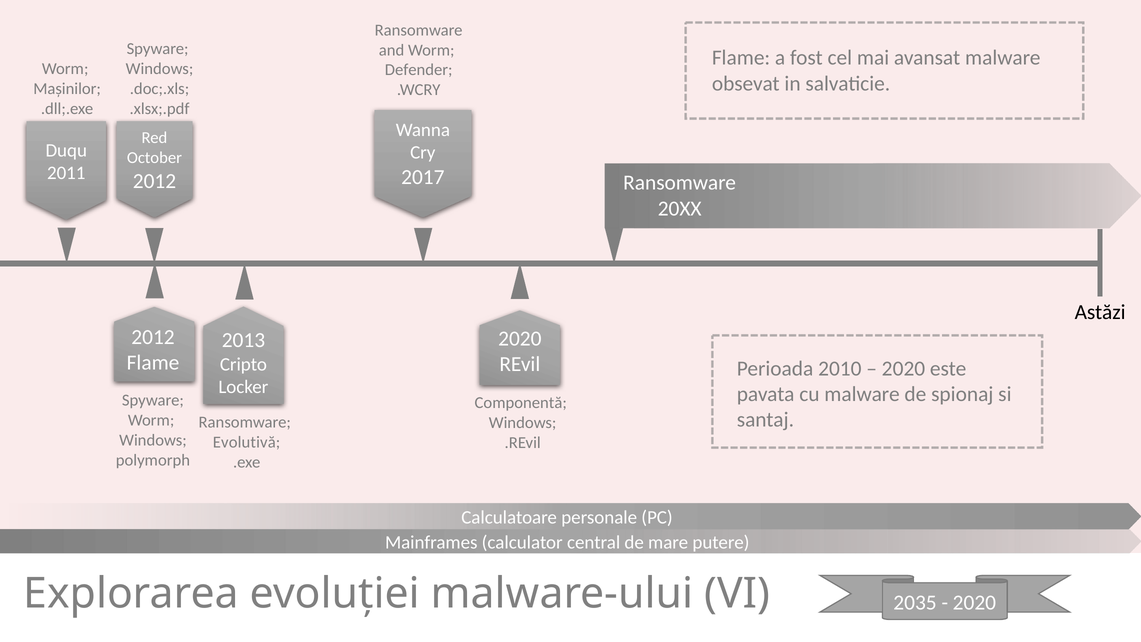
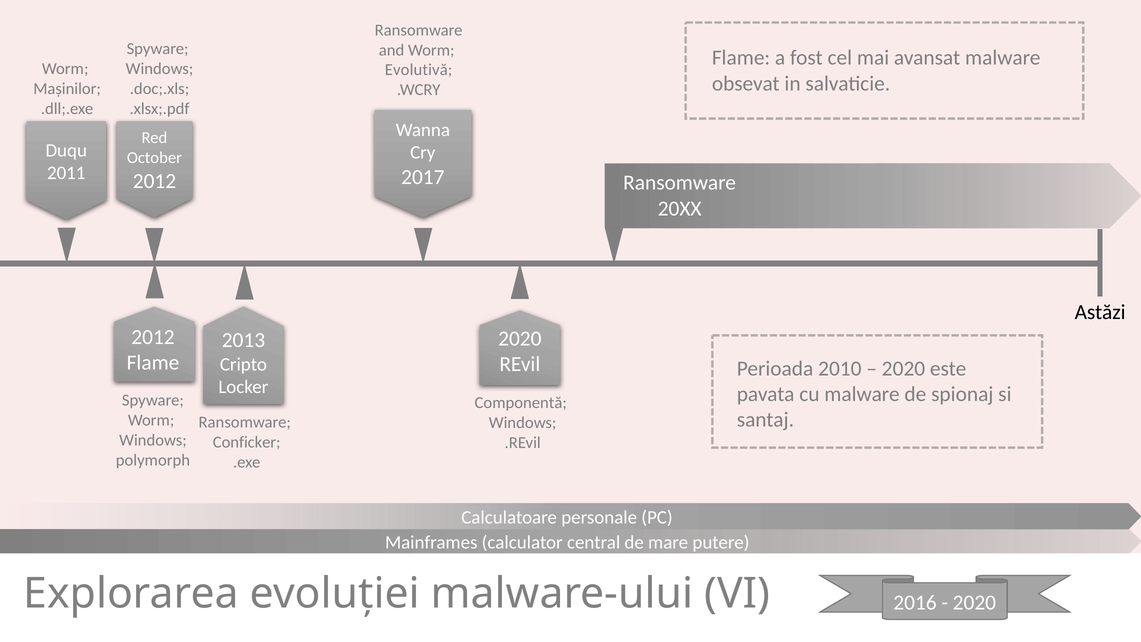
Defender: Defender -> Evolutivă
Evolutivă: Evolutivă -> Conficker
2035: 2035 -> 2016
